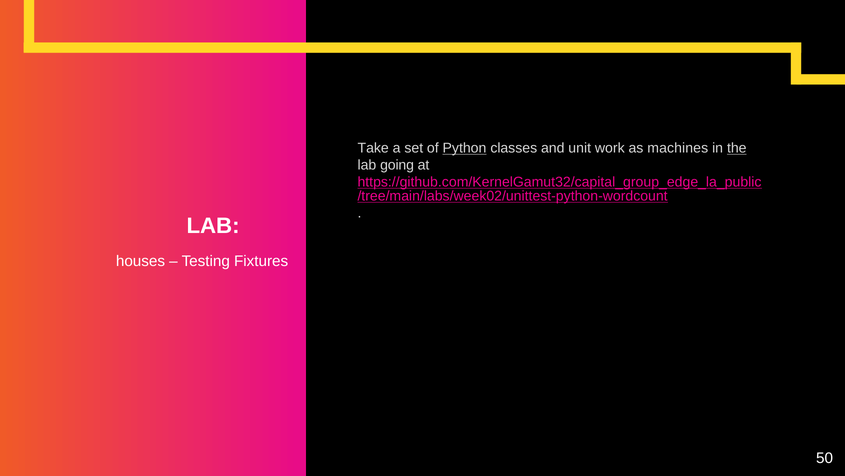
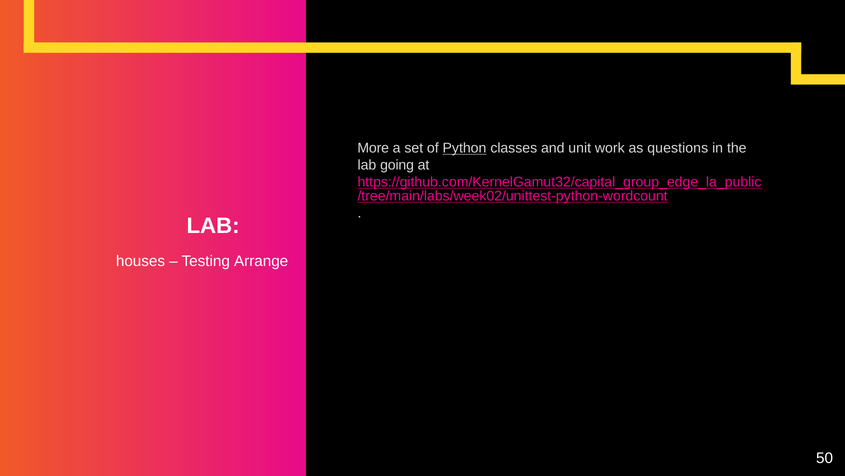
Take: Take -> More
machines: machines -> questions
the underline: present -> none
Fixtures: Fixtures -> Arrange
